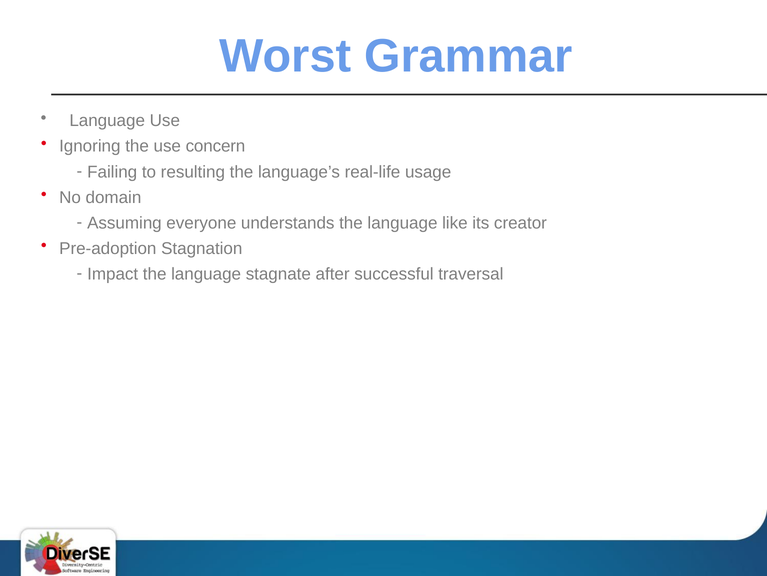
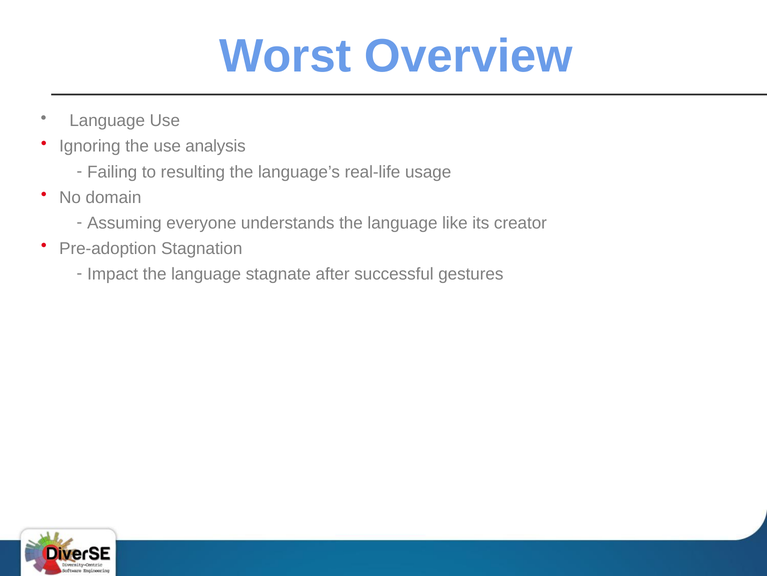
Grammar: Grammar -> Overview
concern: concern -> analysis
traversal: traversal -> gestures
